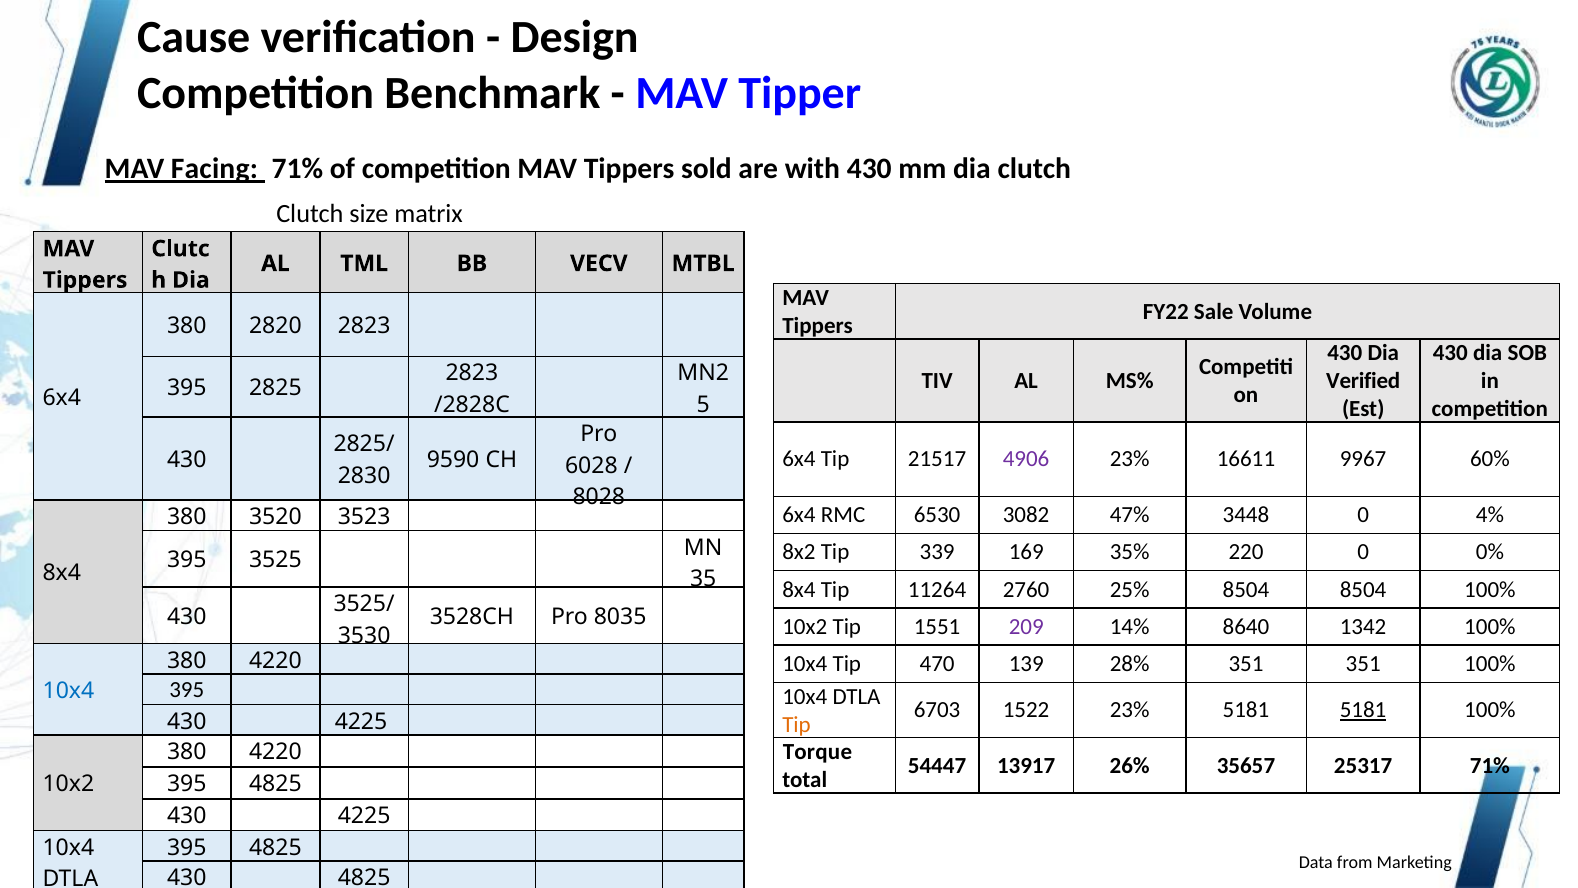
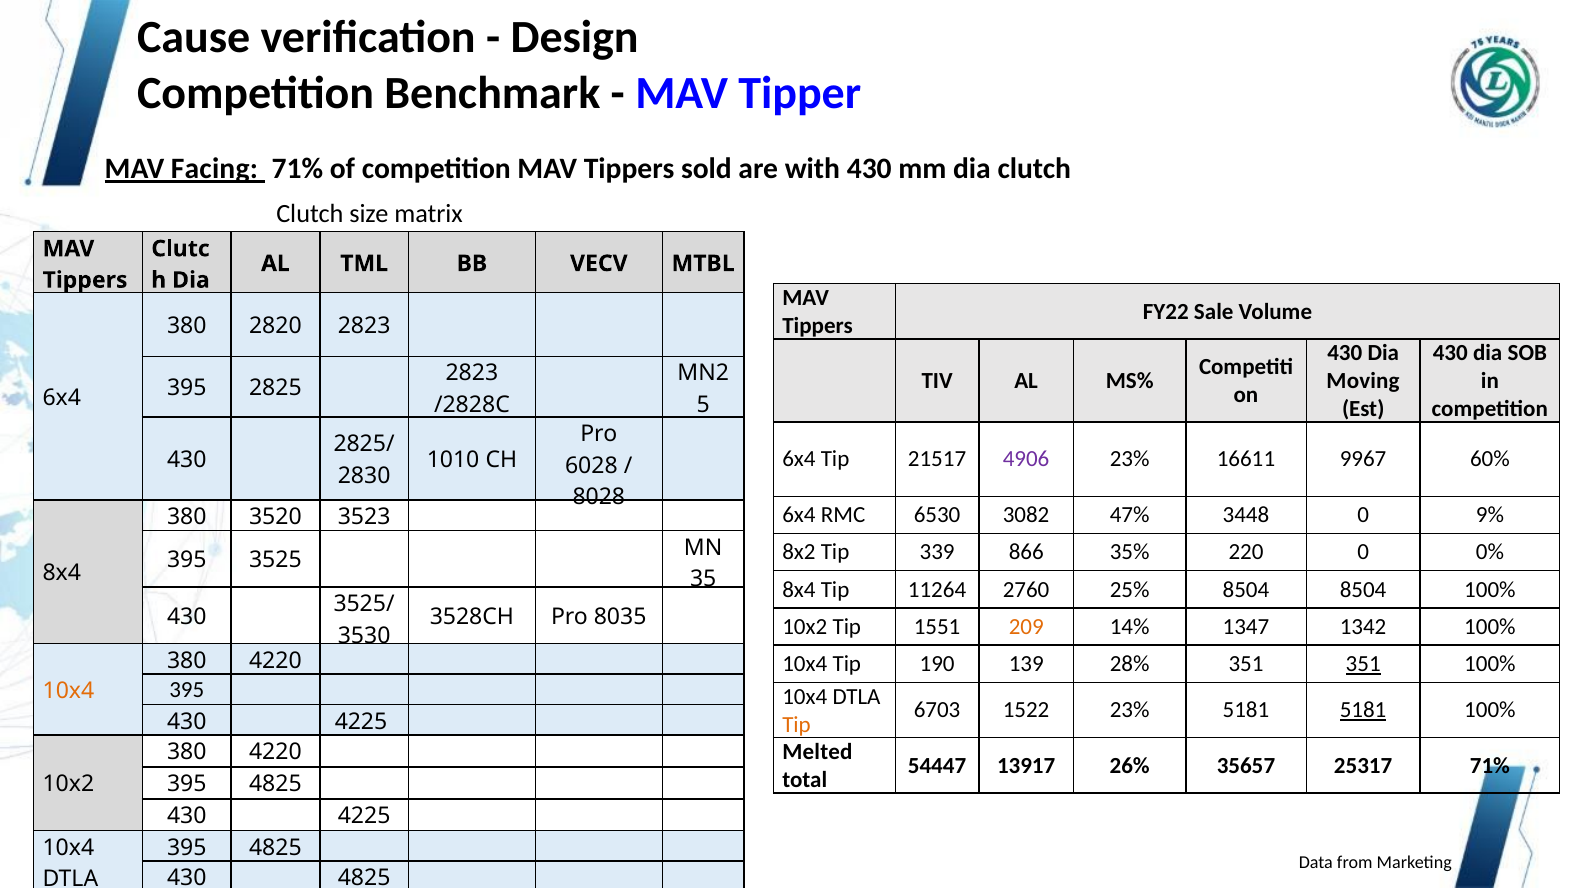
Verified: Verified -> Moving
9590: 9590 -> 1010
4%: 4% -> 9%
169: 169 -> 866
209 colour: purple -> orange
8640: 8640 -> 1347
470: 470 -> 190
351 at (1363, 664) underline: none -> present
10x4 at (68, 690) colour: blue -> orange
Torque: Torque -> Melted
